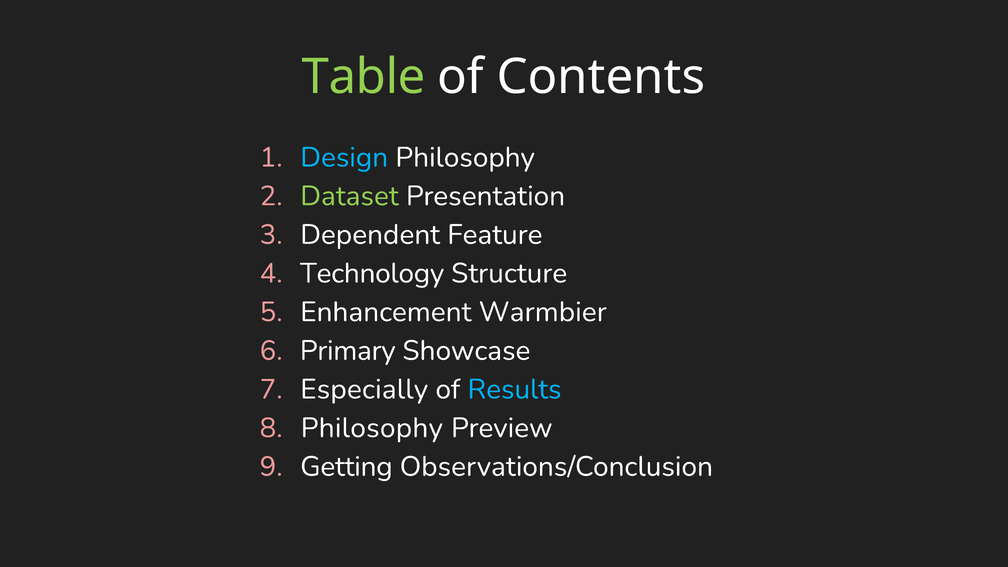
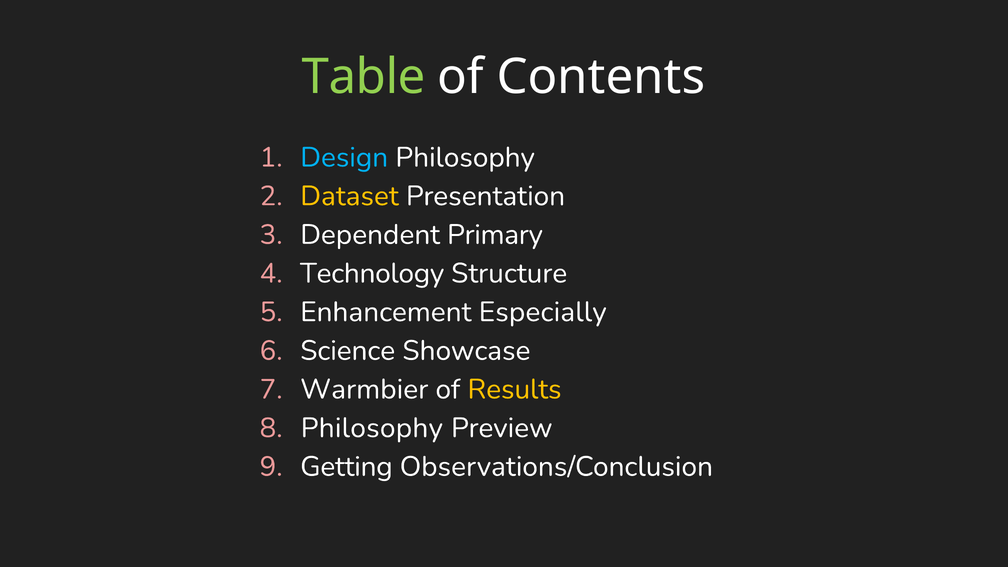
Dataset colour: light green -> yellow
Feature: Feature -> Primary
Warmbier: Warmbier -> Especially
Primary: Primary -> Science
Especially: Especially -> Warmbier
Results colour: light blue -> yellow
